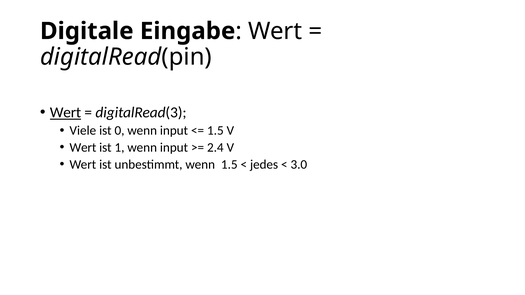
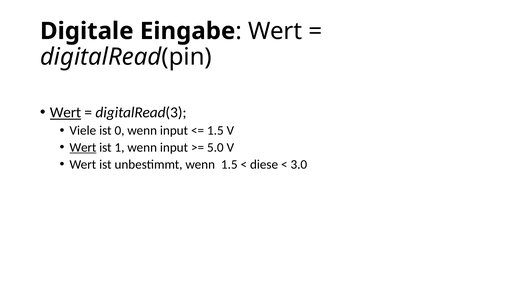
Wert at (83, 148) underline: none -> present
2.4: 2.4 -> 5.0
jedes: jedes -> diese
